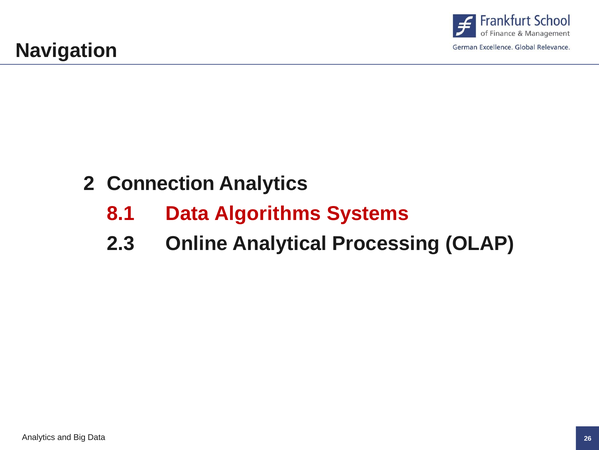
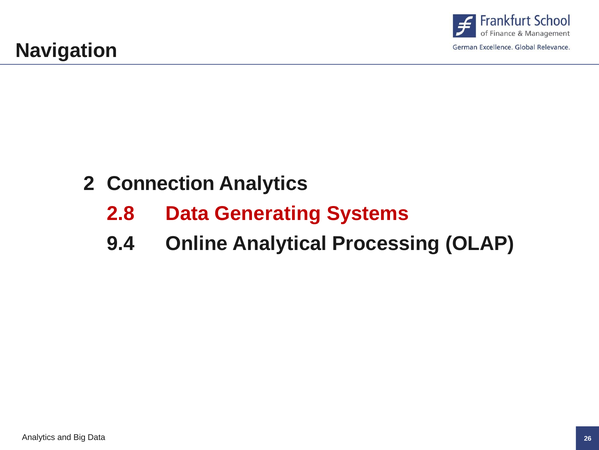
8.1: 8.1 -> 2.8
Algorithms: Algorithms -> Generating
2.3: 2.3 -> 9.4
